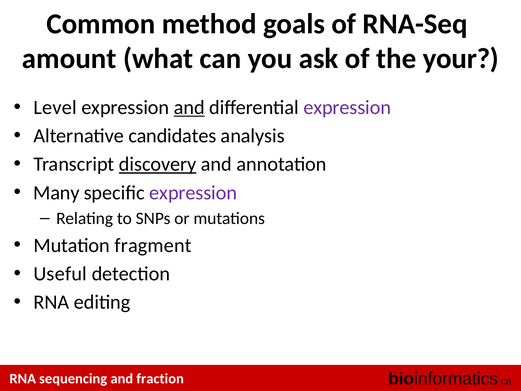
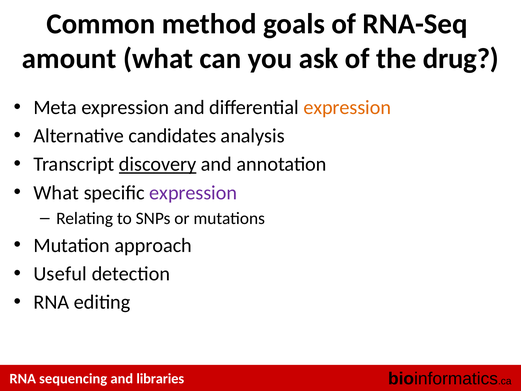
your: your -> drug
Level: Level -> Meta
and at (189, 107) underline: present -> none
expression at (347, 107) colour: purple -> orange
Many at (56, 193): Many -> What
fragment: fragment -> approach
fraction: fraction -> libraries
